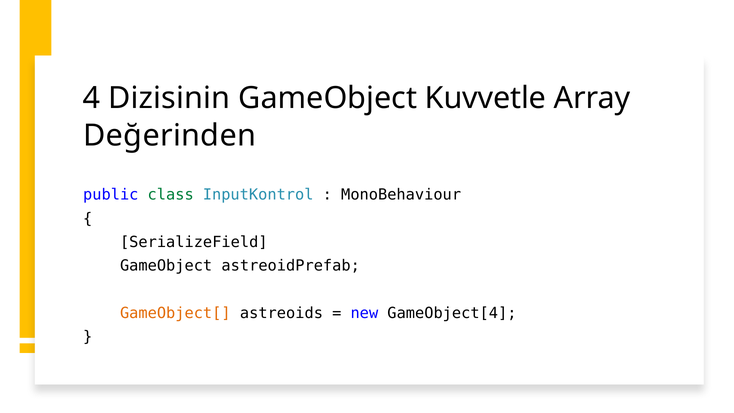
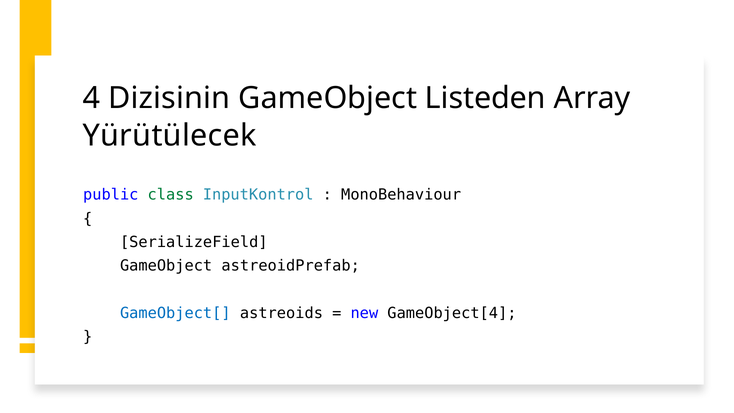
Kuvvetle: Kuvvetle -> Listeden
Değerinden: Değerinden -> Yürütülecek
GameObject[ colour: orange -> blue
